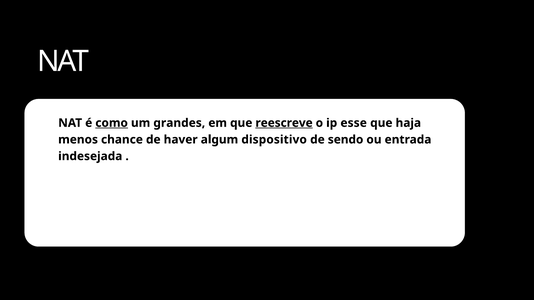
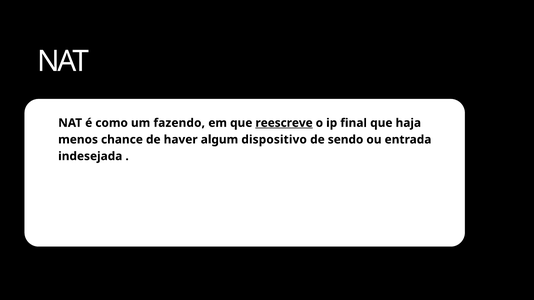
como underline: present -> none
grandes: grandes -> fazendo
esse: esse -> final
